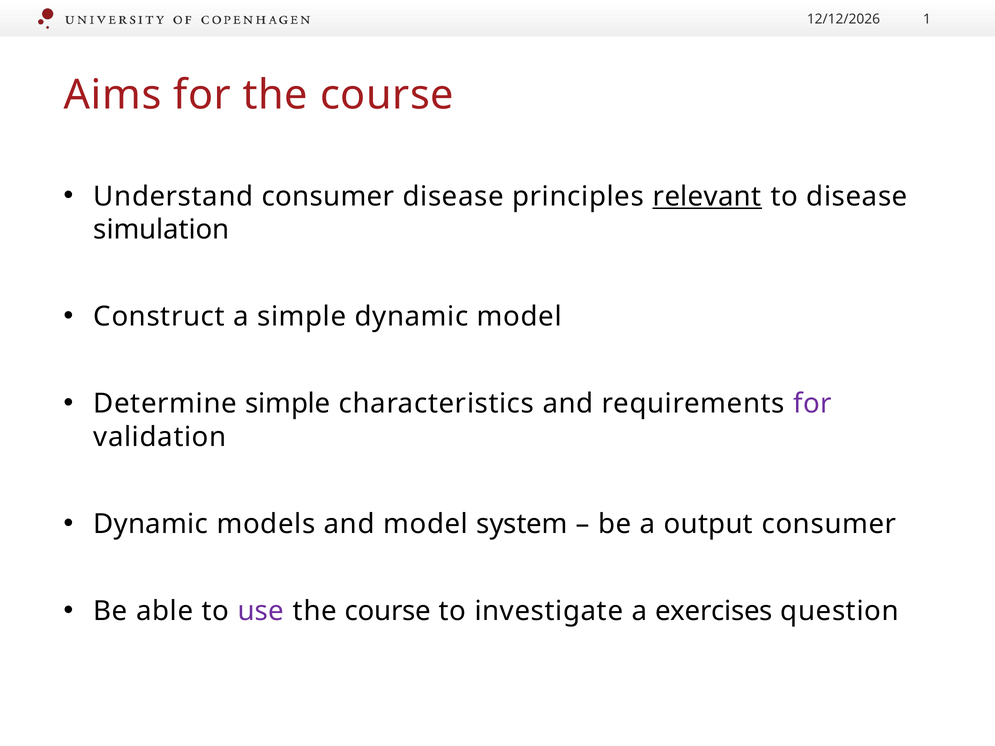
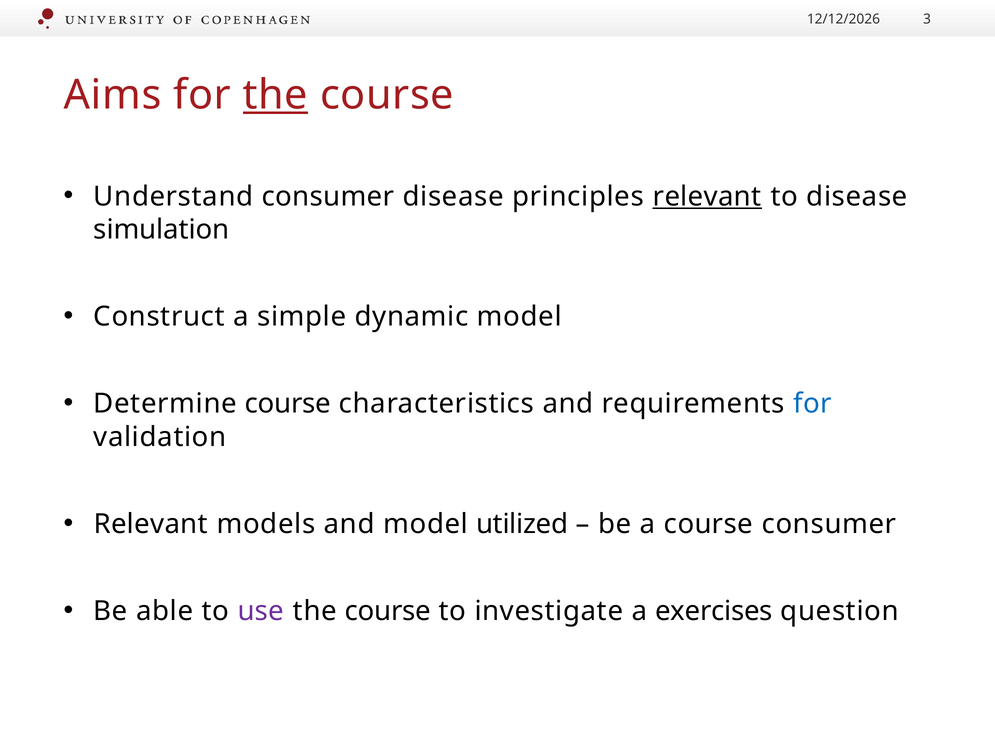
1: 1 -> 3
the at (275, 95) underline: none -> present
Determine simple: simple -> course
for at (812, 404) colour: purple -> blue
Dynamic at (151, 524): Dynamic -> Relevant
system: system -> utilized
a output: output -> course
